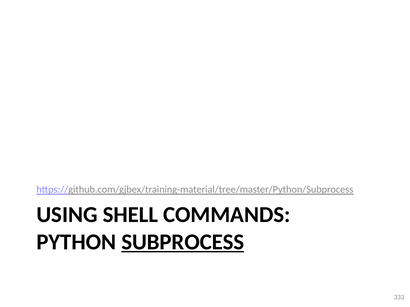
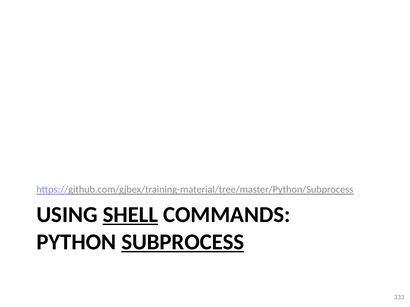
SHELL underline: none -> present
